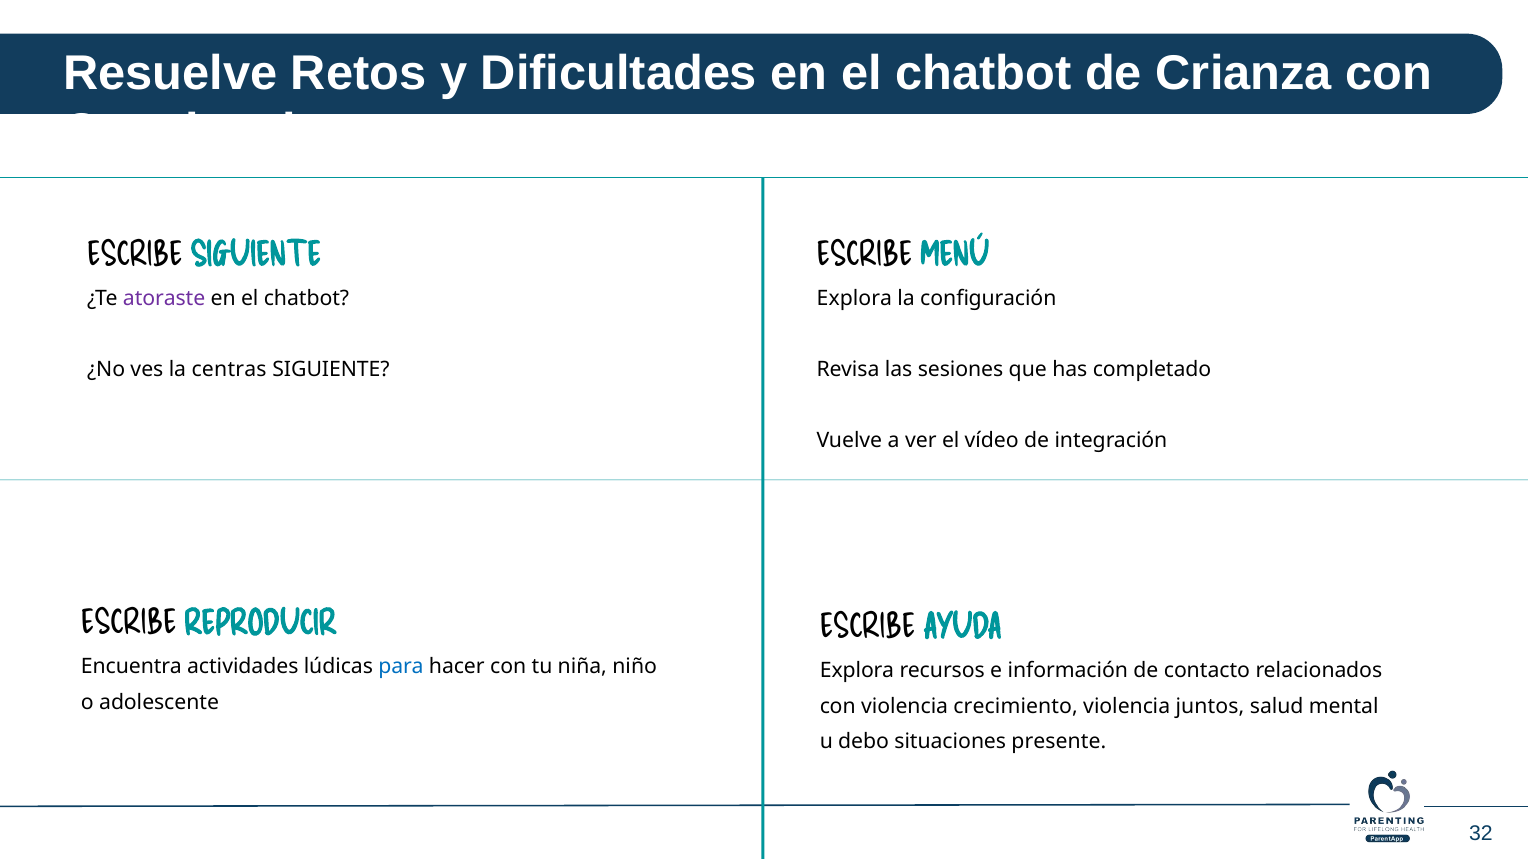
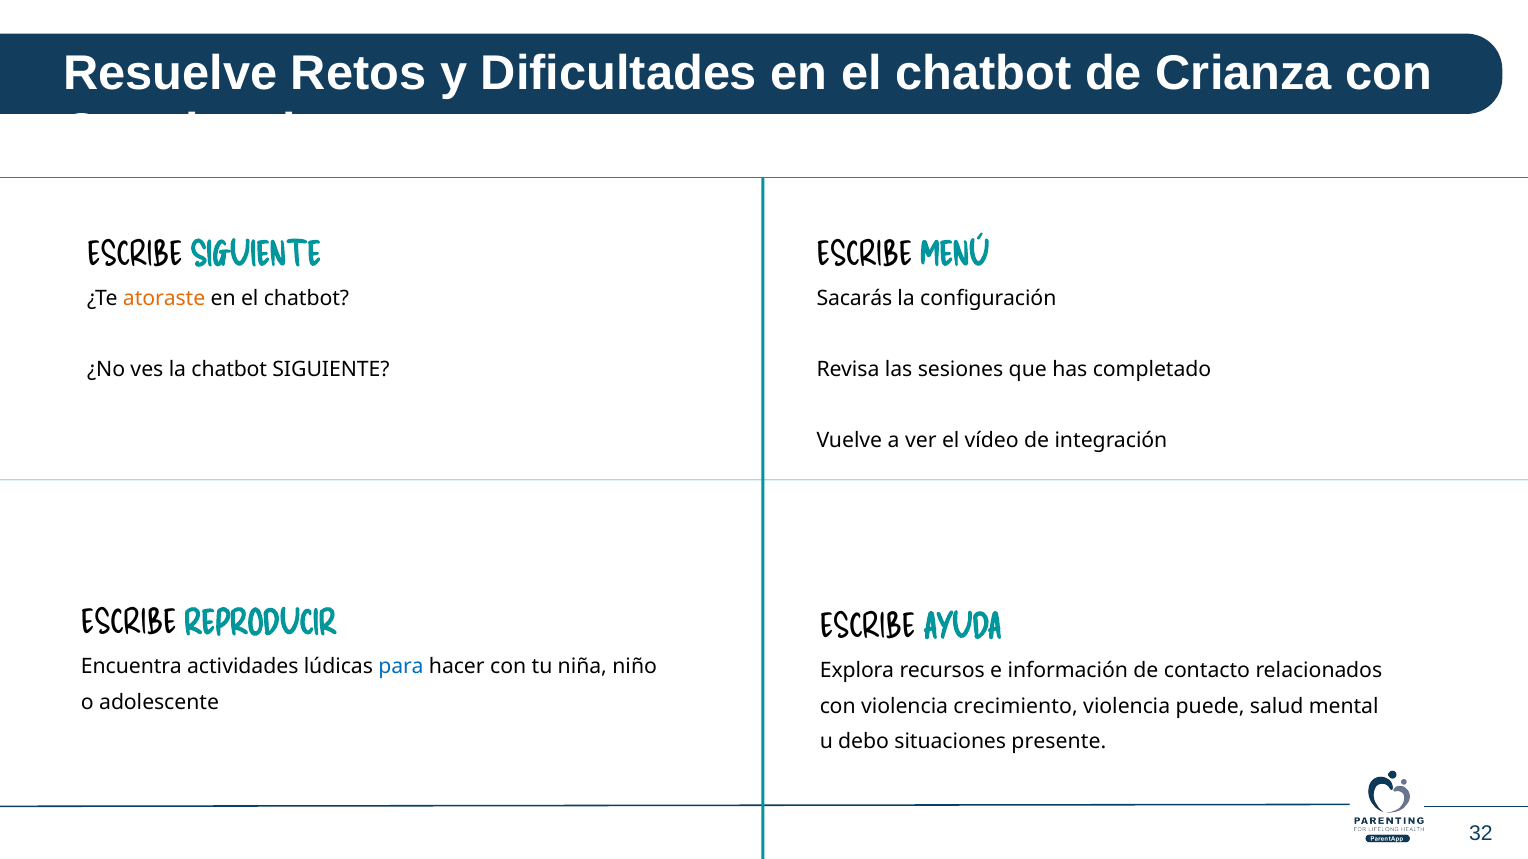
atoraste colour: purple -> orange
Explora at (854, 298): Explora -> Sacarás
la centras: centras -> chatbot
juntos: juntos -> puede
